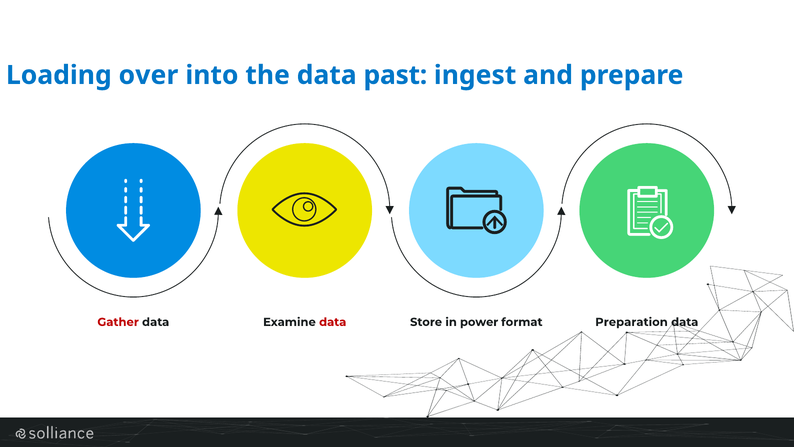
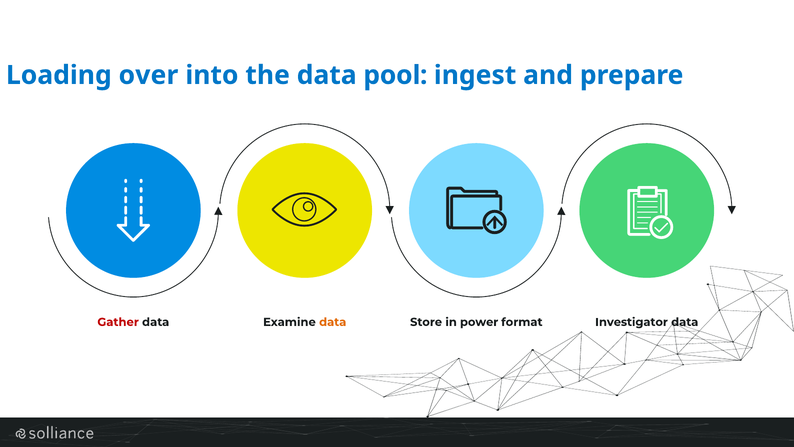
past: past -> pool
data at (333, 322) colour: red -> orange
Preparation: Preparation -> Investigator
